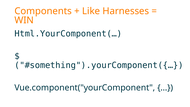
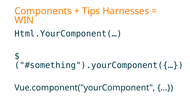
Like: Like -> Tips
